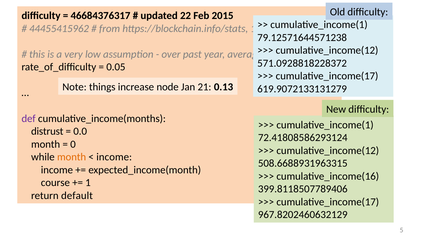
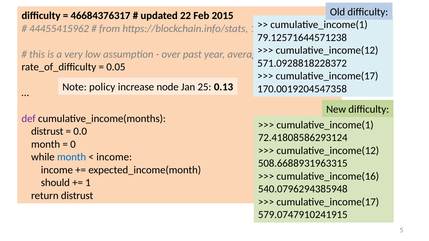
things: things -> policy
21: 21 -> 25
619.9072133131279: 619.9072133131279 -> 170.0019204547358
month at (72, 157) colour: orange -> blue
course: course -> should
399.8118507789406: 399.8118507789406 -> 540.0796294385948
return default: default -> distrust
967.8202460632129: 967.8202460632129 -> 579.0747910241915
